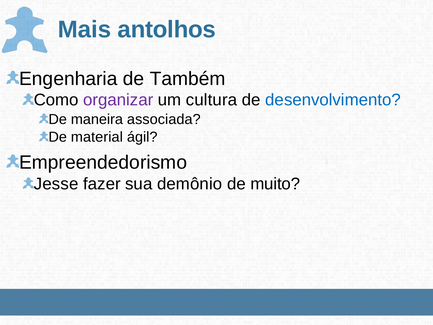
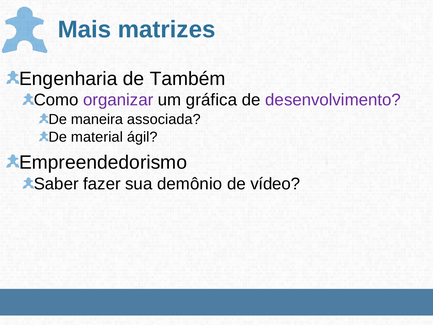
antolhos: antolhos -> matrizes
cultura: cultura -> gráfica
desenvolvimento colour: blue -> purple
Jesse: Jesse -> Saber
muito: muito -> vídeo
